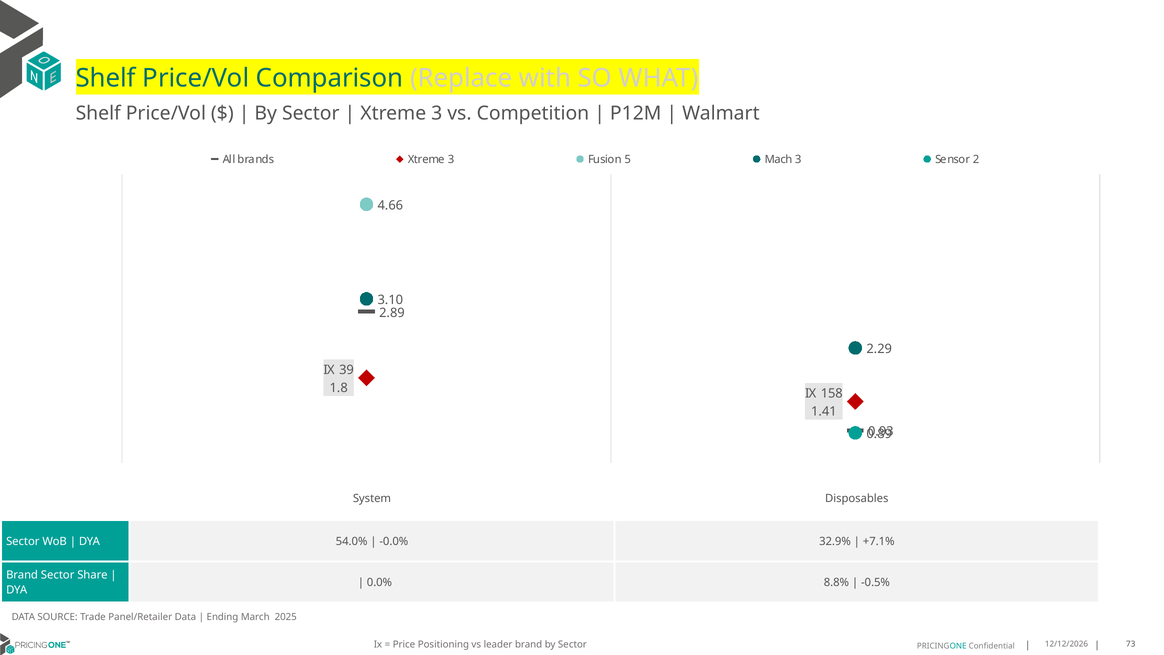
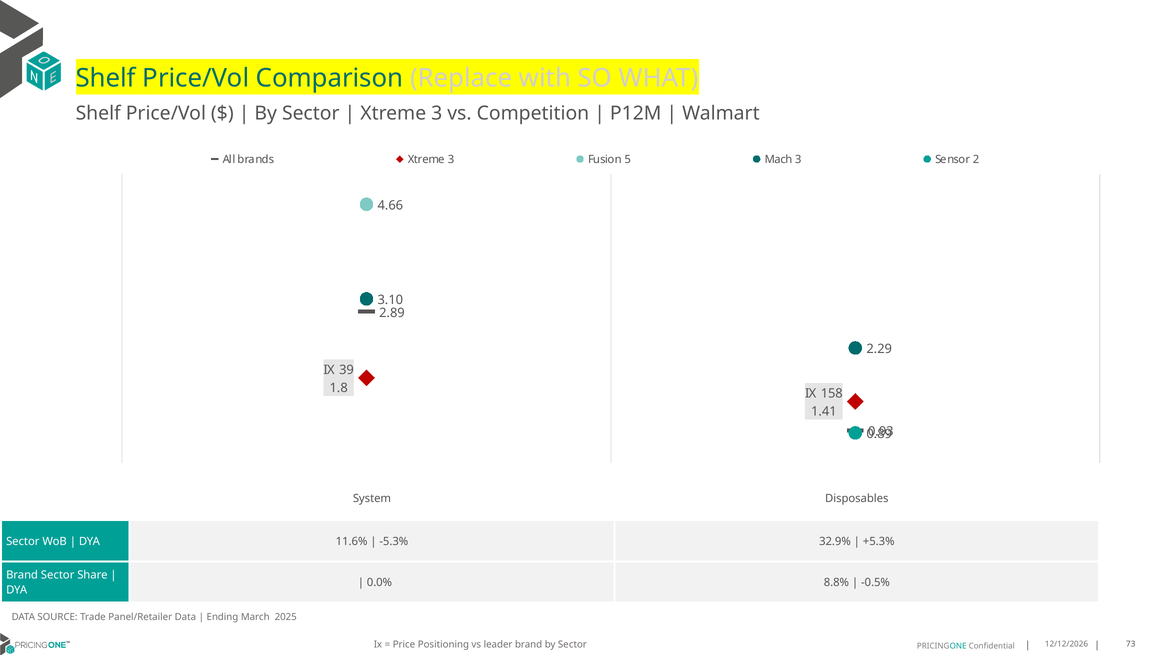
54.0%: 54.0% -> 11.6%
-0.0%: -0.0% -> -5.3%
+7.1%: +7.1% -> +5.3%
